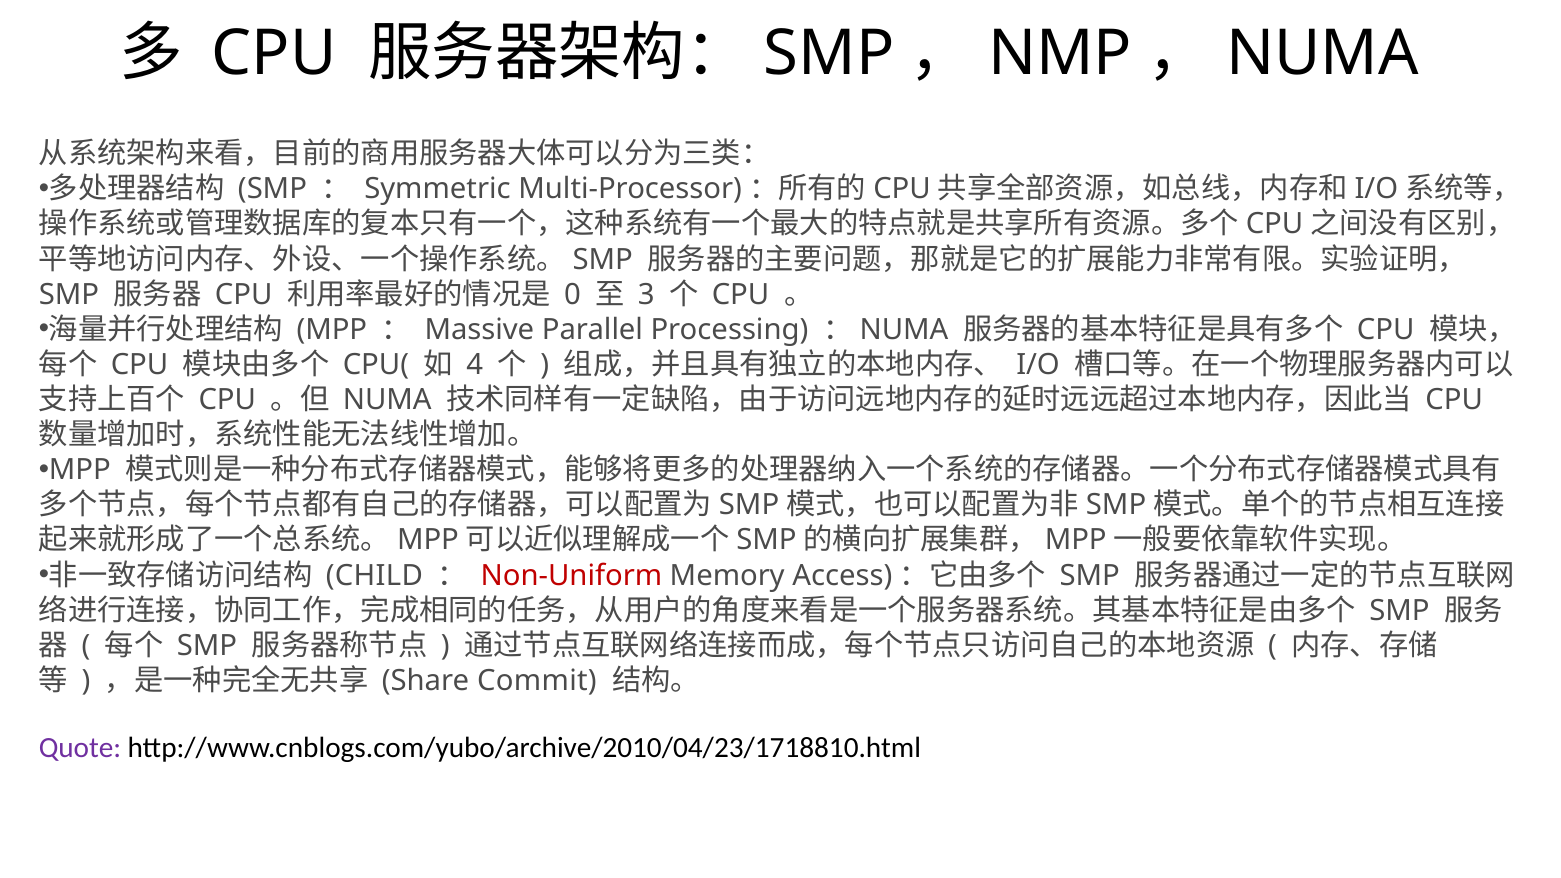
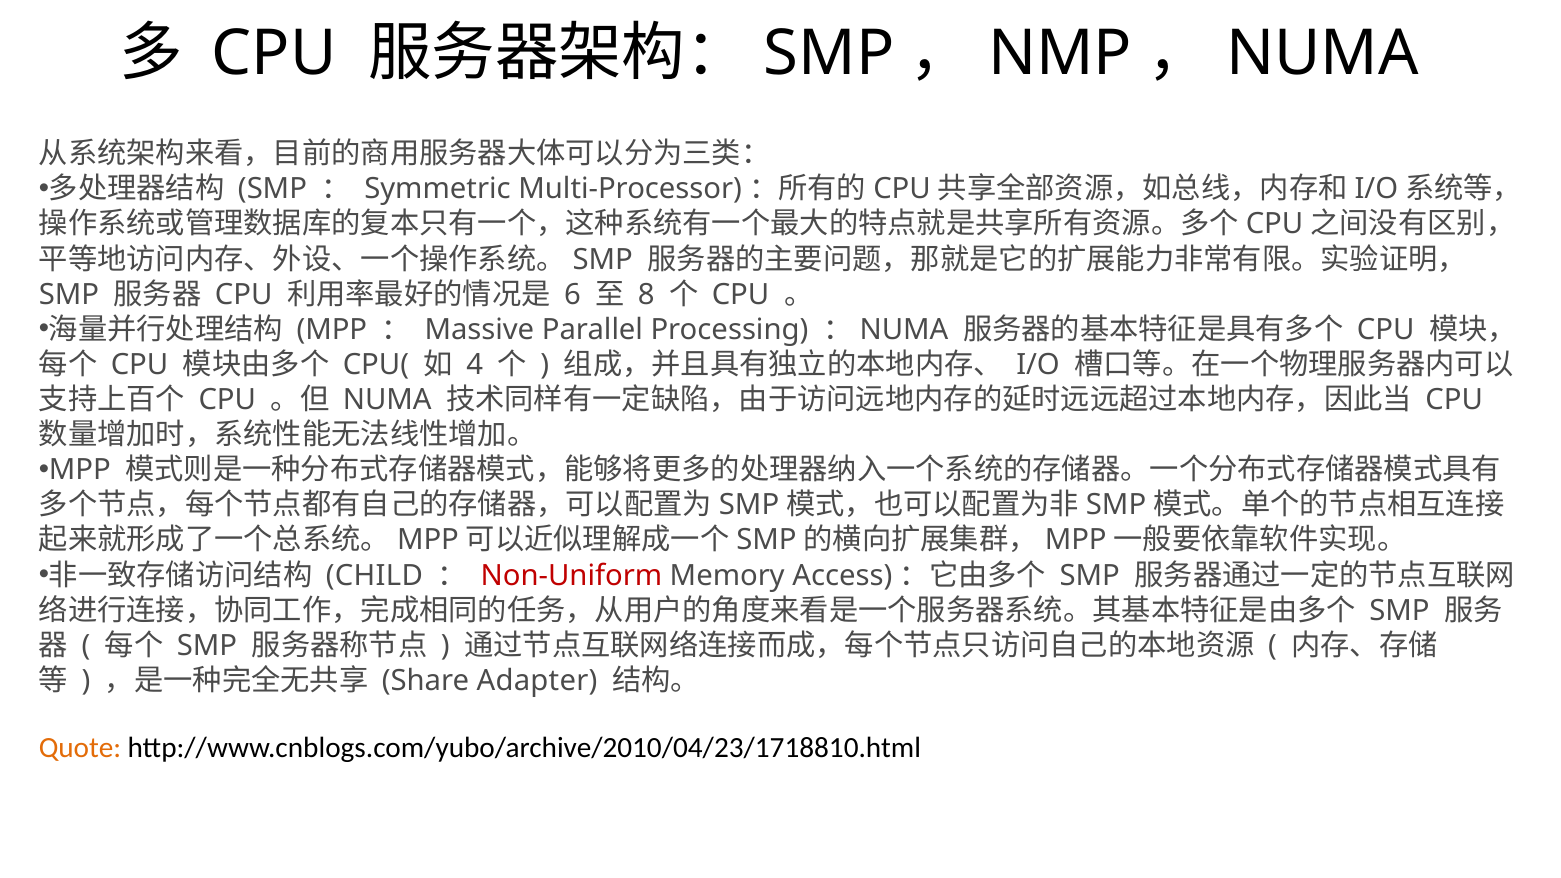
0: 0 -> 6
3: 3 -> 8
Commit: Commit -> Adapter
Quote colour: purple -> orange
